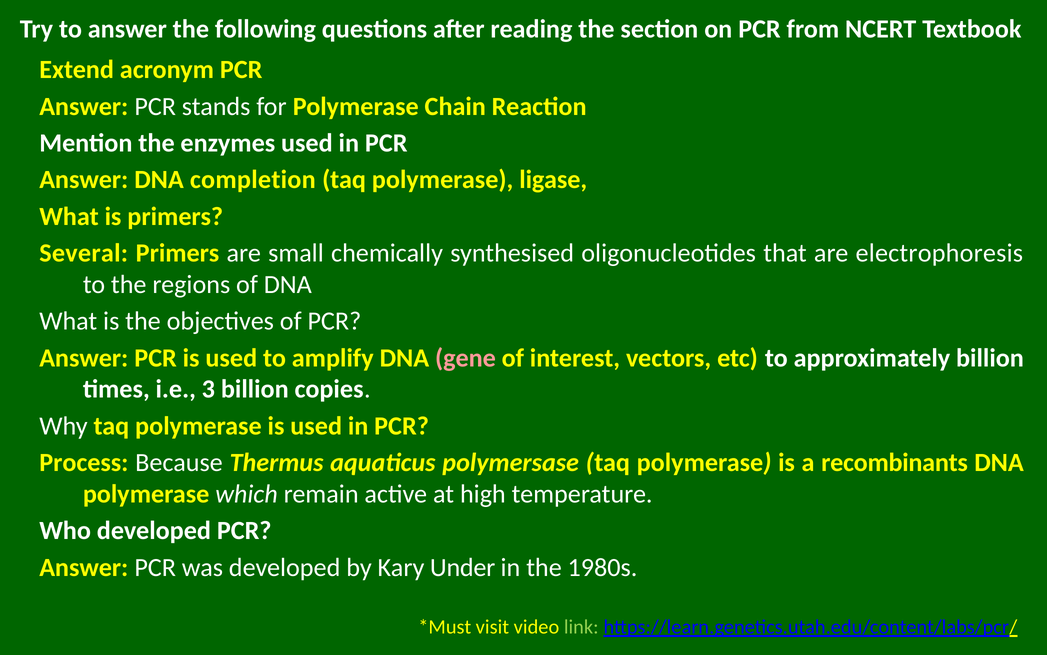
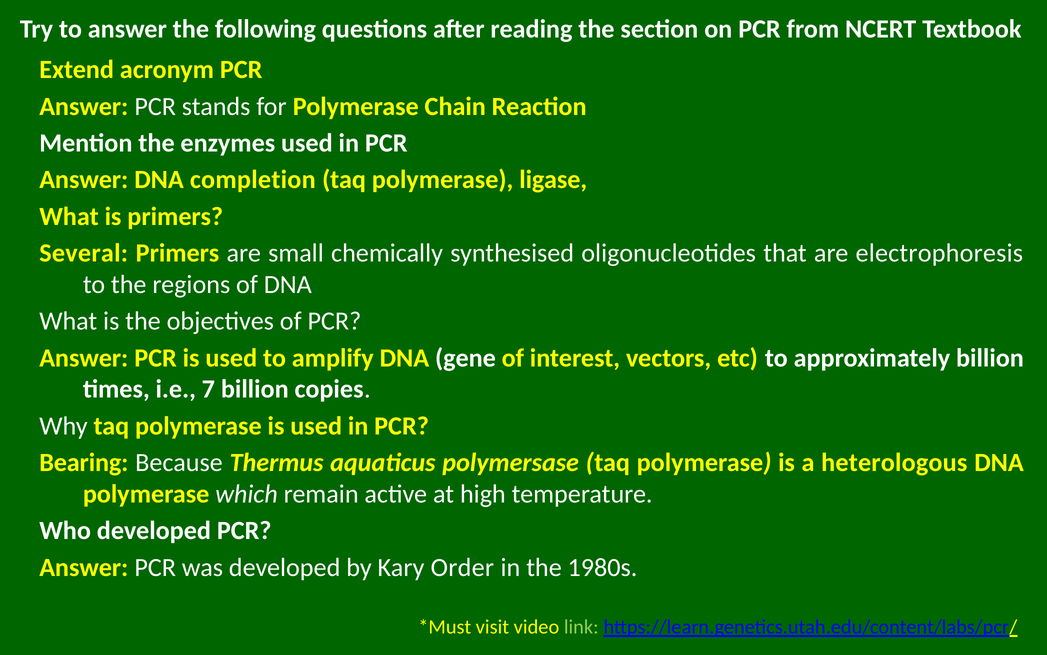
gene colour: pink -> white
3: 3 -> 7
Process: Process -> Bearing
recombinants: recombinants -> heterologous
Under: Under -> Order
